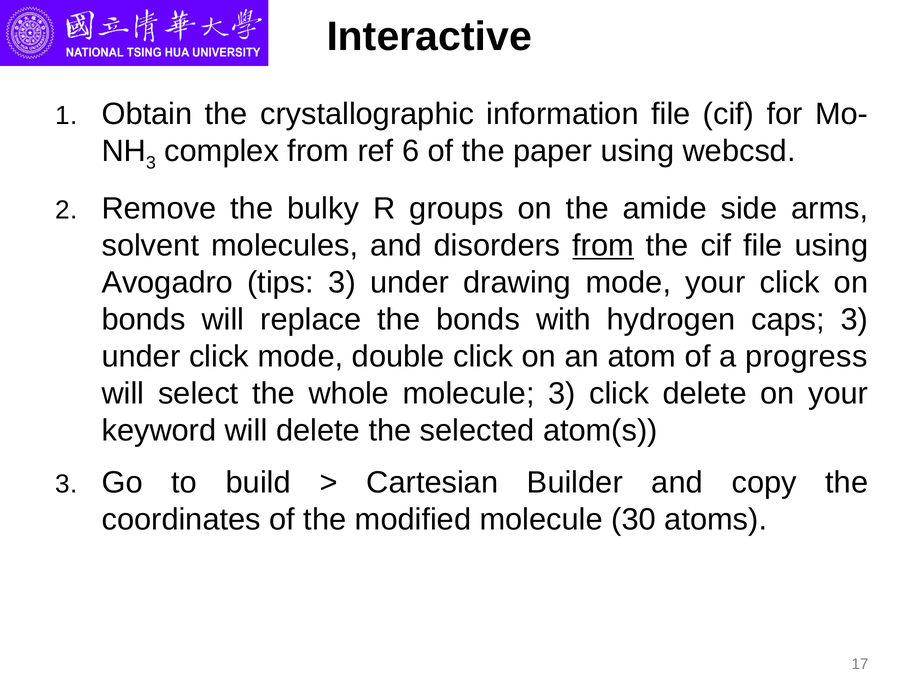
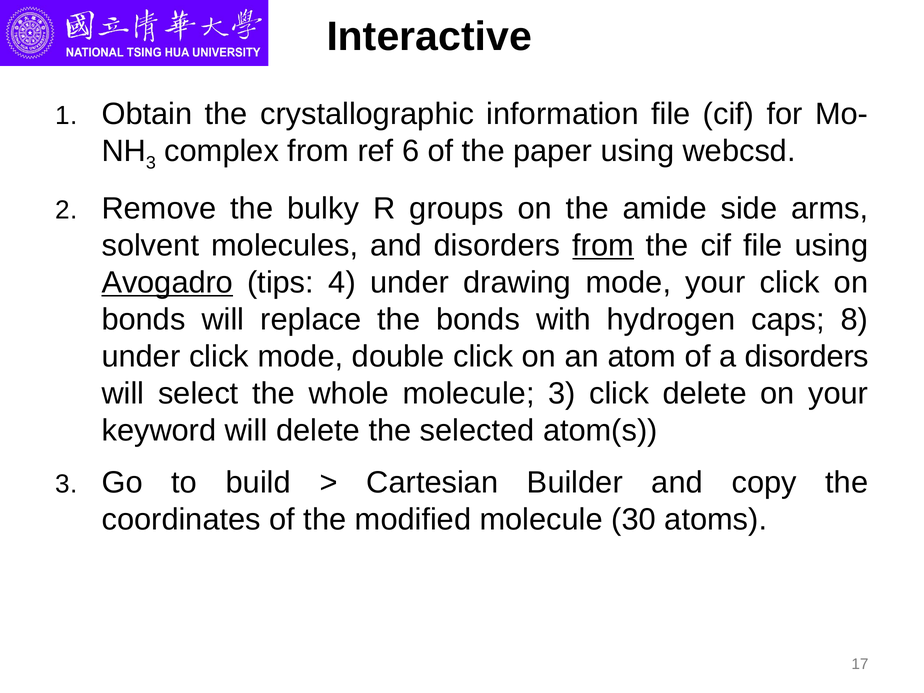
Avogadro underline: none -> present
tips 3: 3 -> 4
caps 3: 3 -> 8
a progress: progress -> disorders
